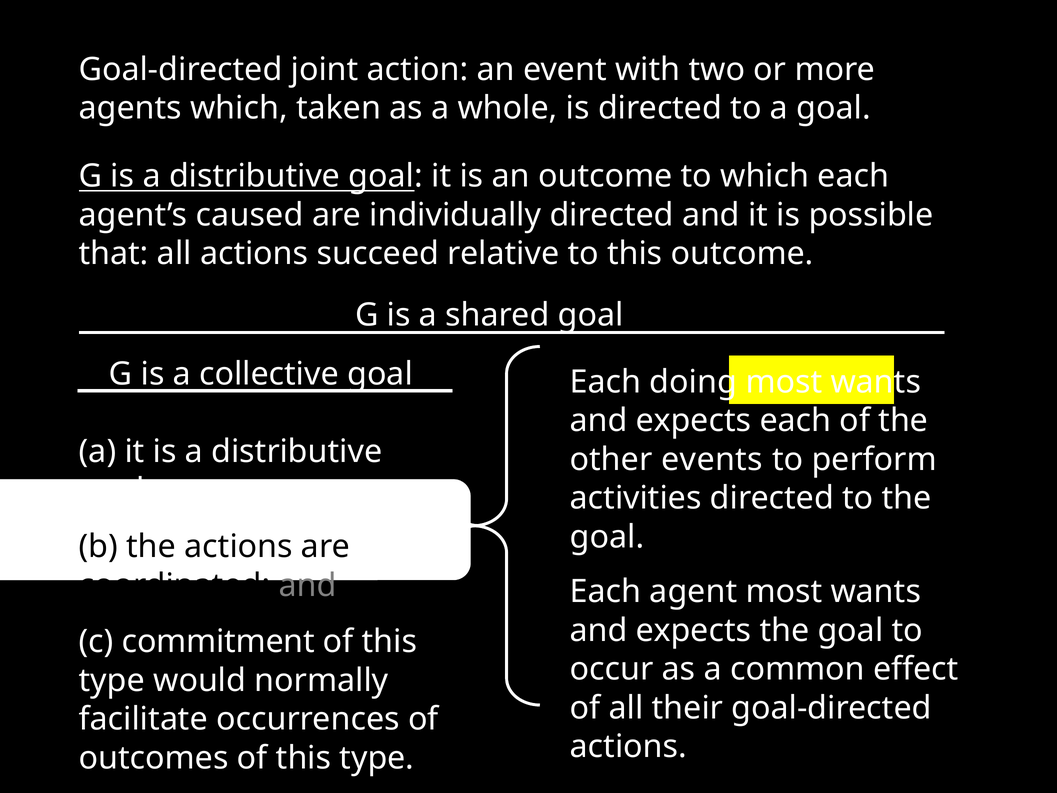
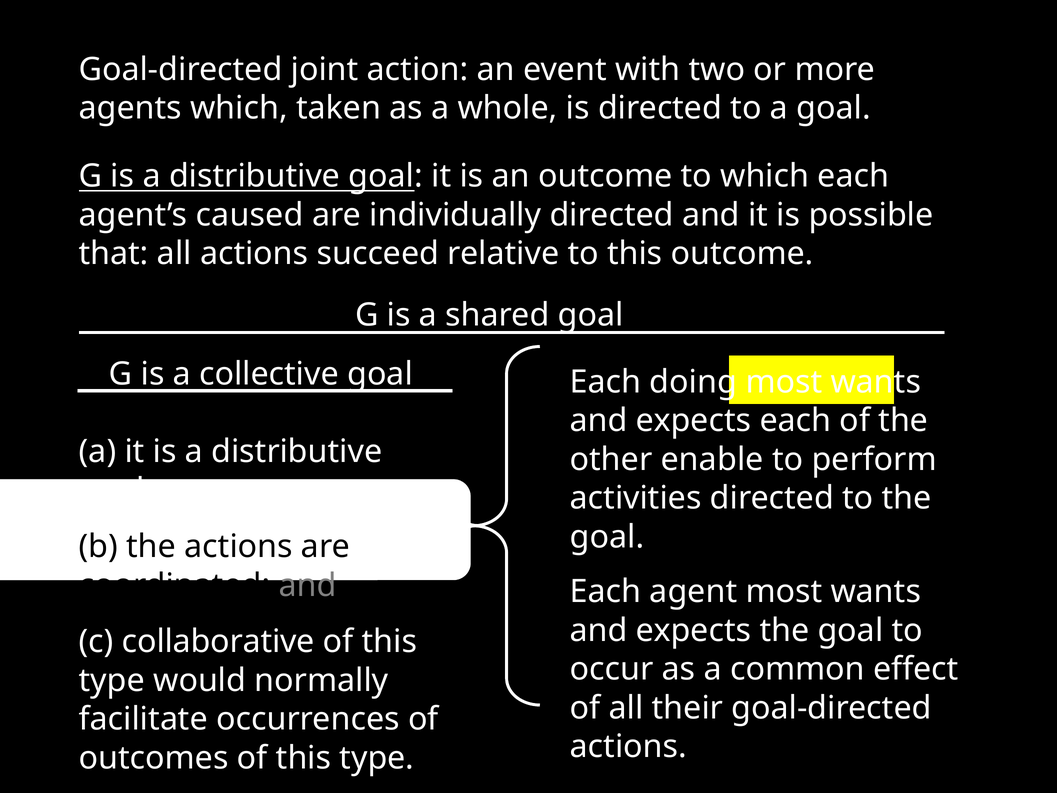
events: events -> enable
commitment: commitment -> collaborative
